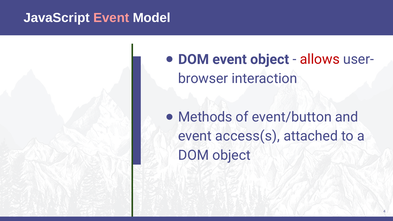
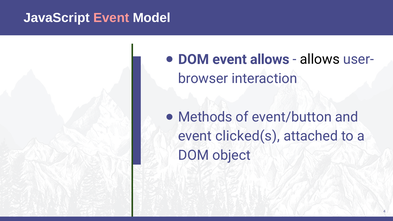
event object: object -> allows
allows at (320, 59) colour: red -> black
access(s: access(s -> clicked(s
